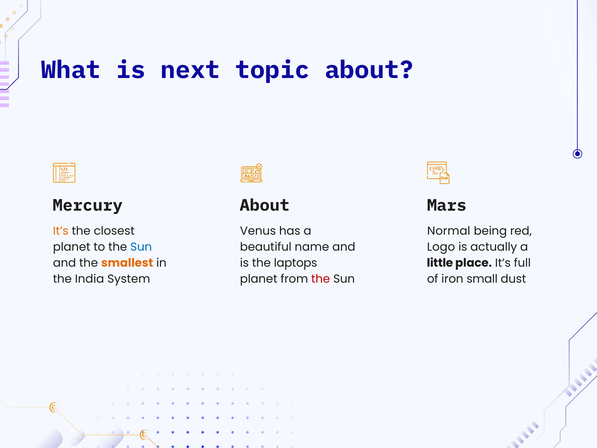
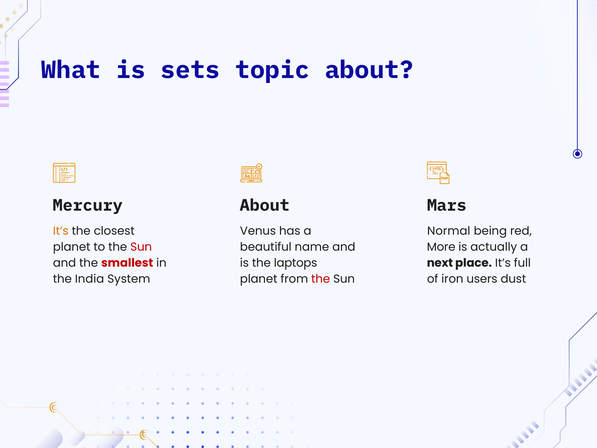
next: next -> sets
Sun at (141, 247) colour: blue -> red
Logo: Logo -> More
smallest colour: orange -> red
little: little -> next
small: small -> users
